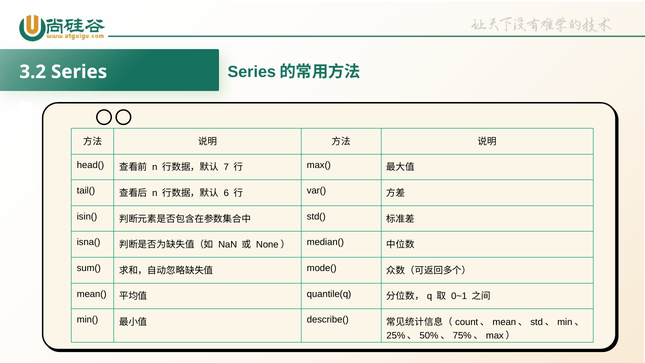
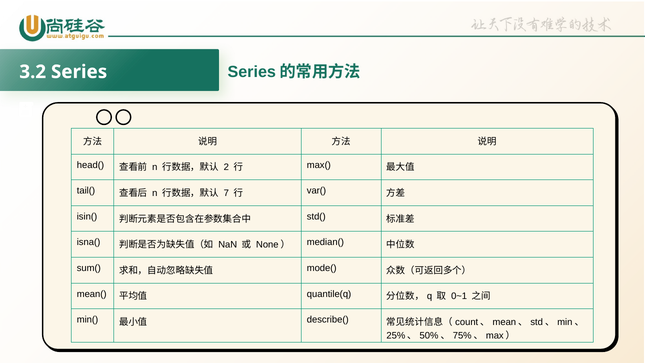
7: 7 -> 2
6: 6 -> 7
